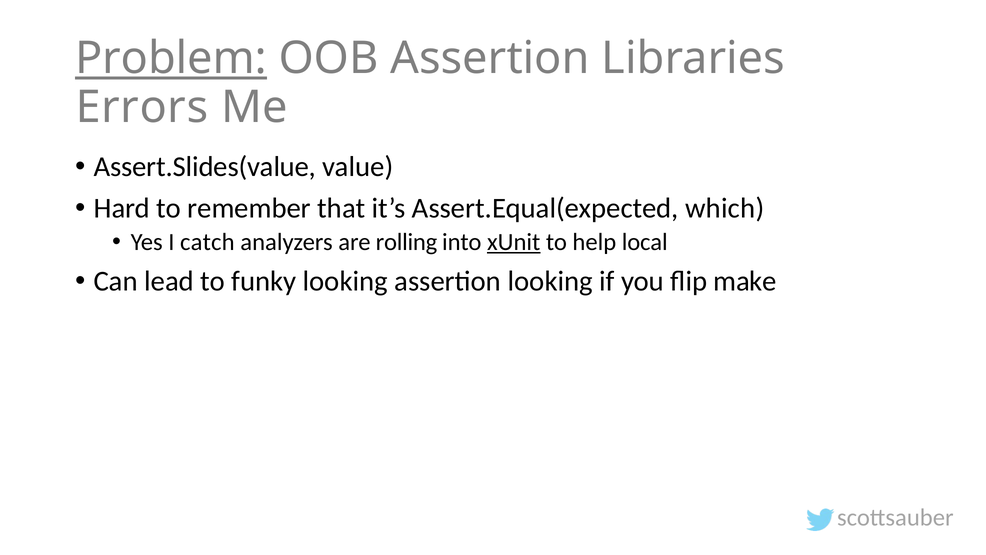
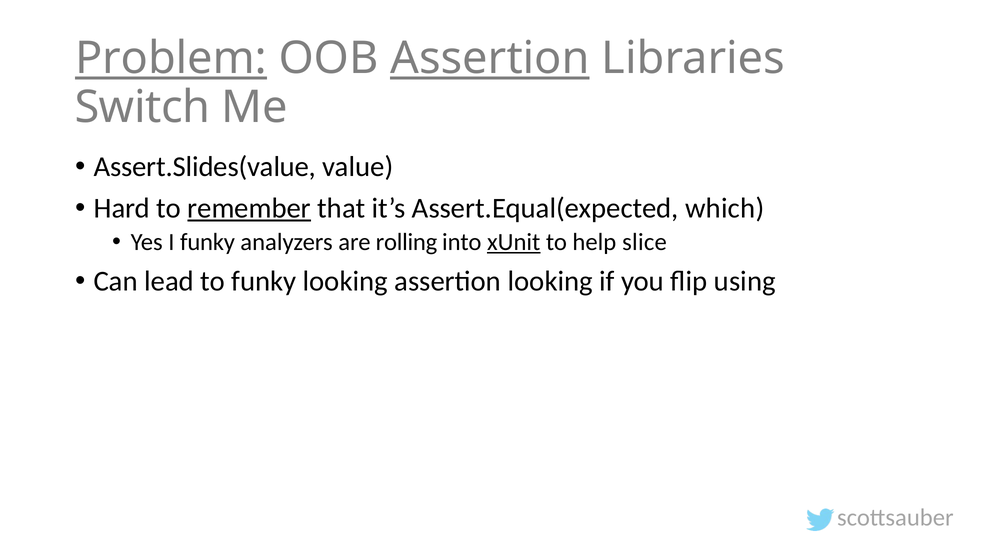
Assertion at (490, 58) underline: none -> present
Errors: Errors -> Switch
remember underline: none -> present
I catch: catch -> funky
local: local -> slice
make: make -> using
